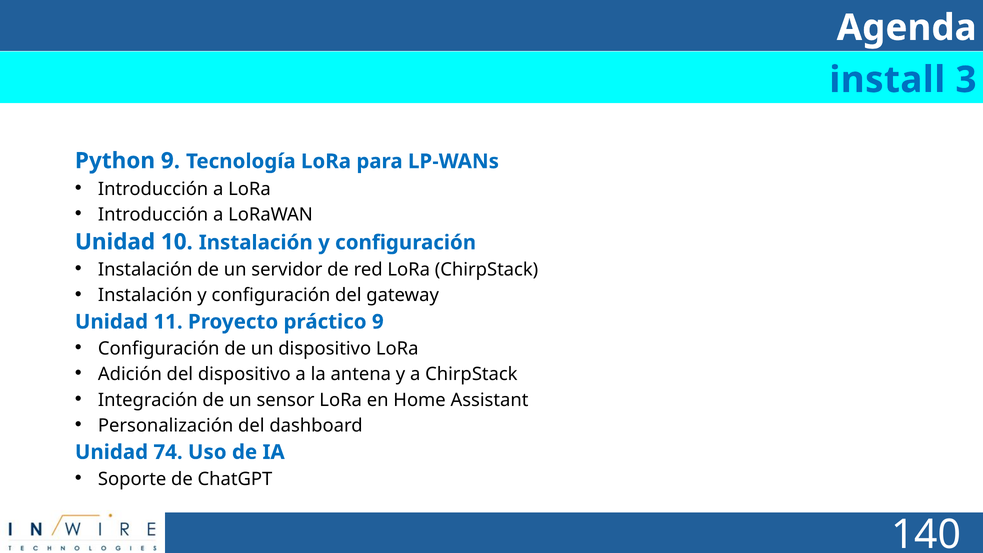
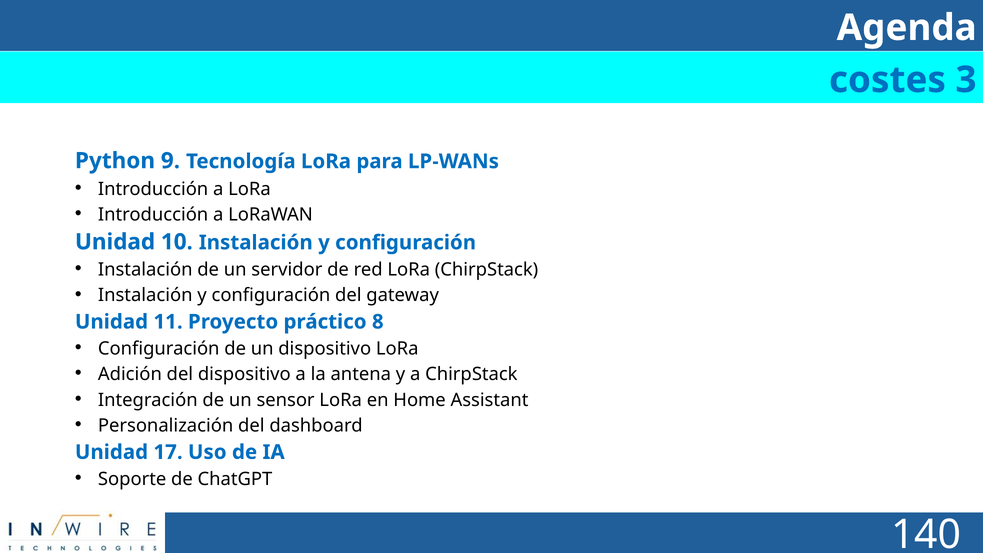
install: install -> costes
práctico 9: 9 -> 8
74: 74 -> 17
